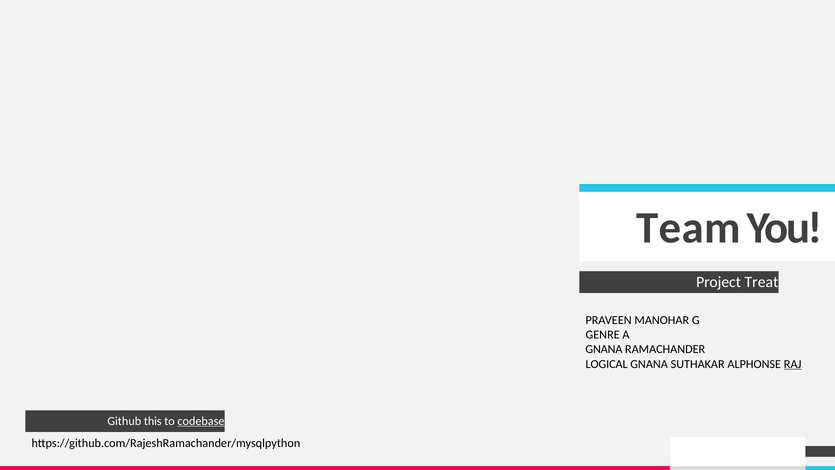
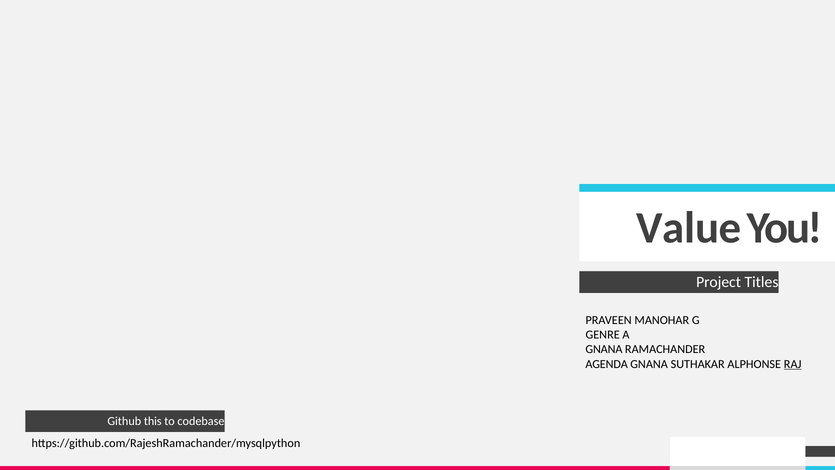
Team: Team -> Value
Treat: Treat -> Titles
LOGICAL: LOGICAL -> AGENDA
codebase underline: present -> none
